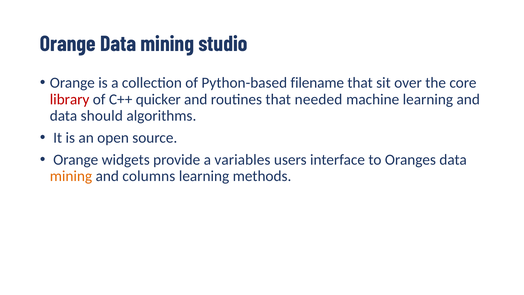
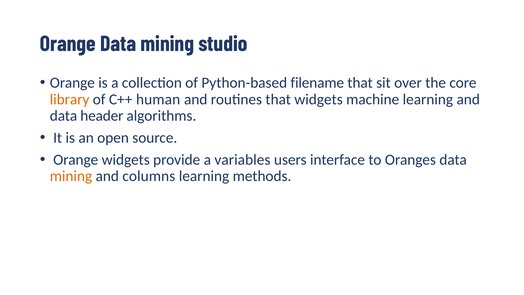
library colour: red -> orange
quicker: quicker -> human
that needed: needed -> widgets
should: should -> header
